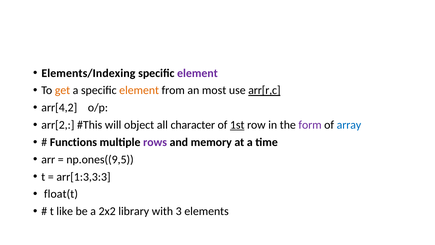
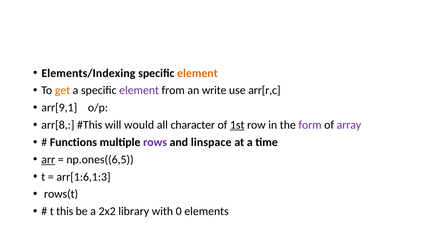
element at (197, 73) colour: purple -> orange
element at (139, 90) colour: orange -> purple
most: most -> write
arr[r,c underline: present -> none
arr[4,2: arr[4,2 -> arr[9,1
arr[2: arr[2 -> arr[8
object: object -> would
array colour: blue -> purple
memory: memory -> linspace
arr underline: none -> present
np.ones((9,5: np.ones((9,5 -> np.ones((6,5
arr[1:3,3:3: arr[1:3,3:3 -> arr[1:6,1:3
float(t: float(t -> rows(t
like: like -> this
3: 3 -> 0
